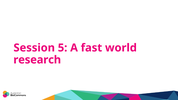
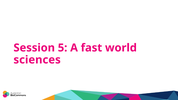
research: research -> sciences
